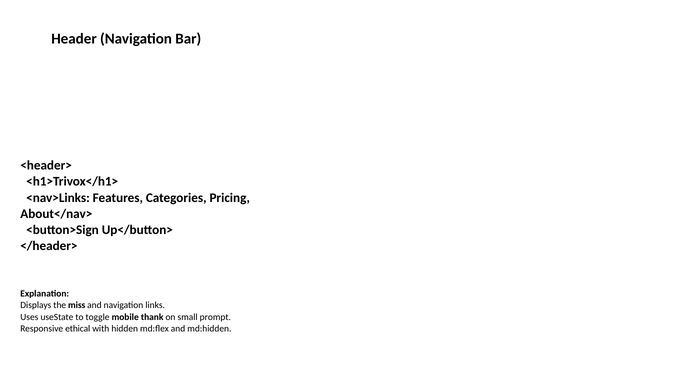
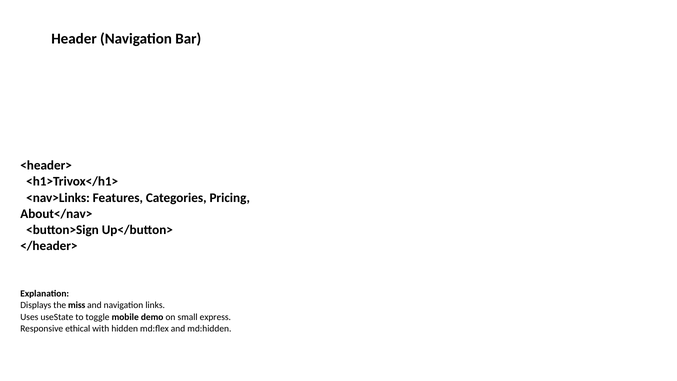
thank: thank -> demo
prompt: prompt -> express
